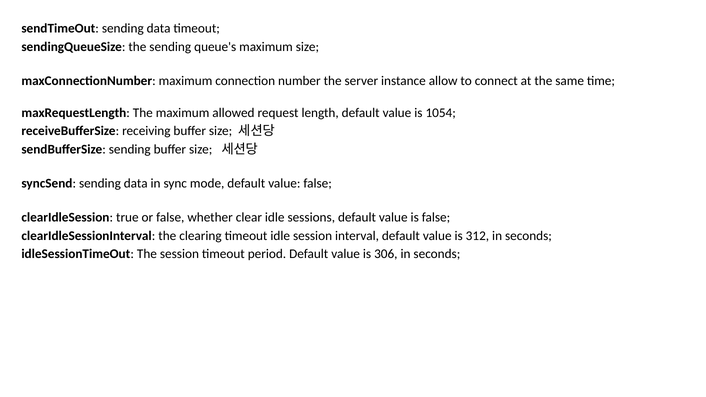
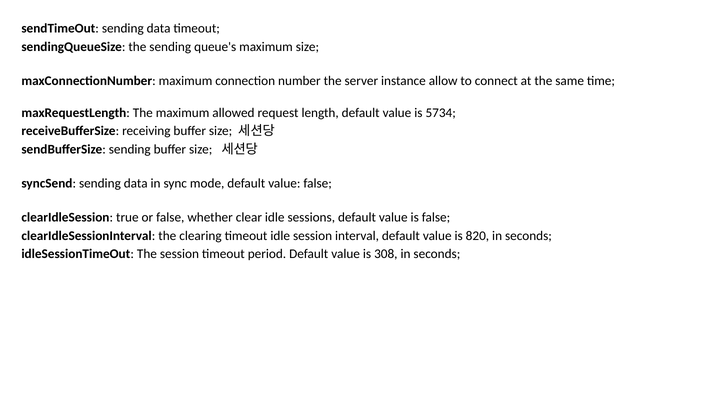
1054: 1054 -> 5734
312: 312 -> 820
306: 306 -> 308
